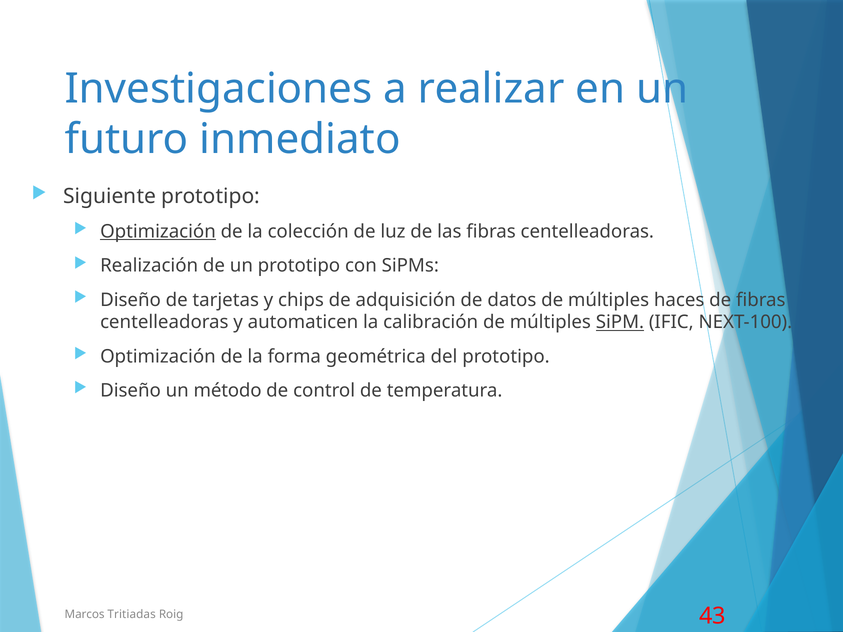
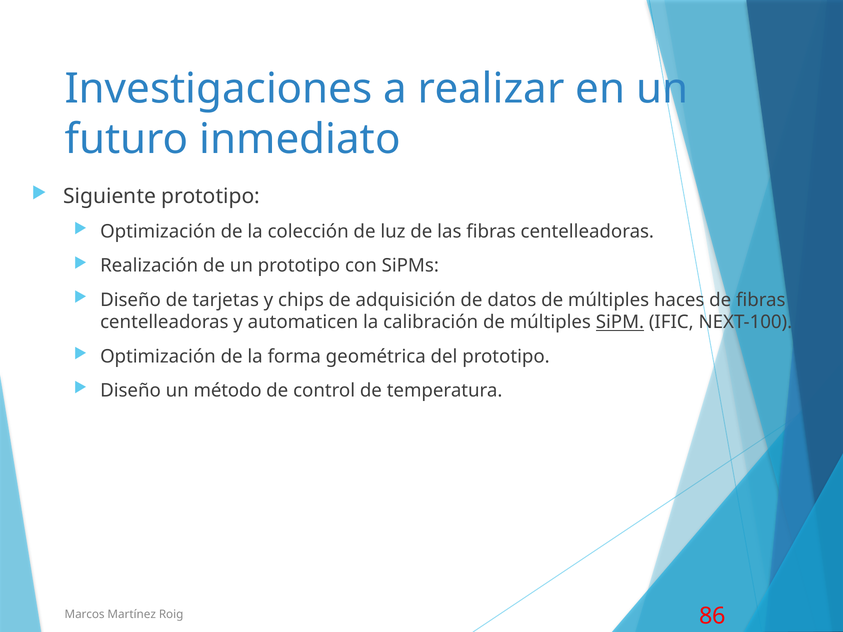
Optimización at (158, 232) underline: present -> none
Tritiadas: Tritiadas -> Martínez
43: 43 -> 86
